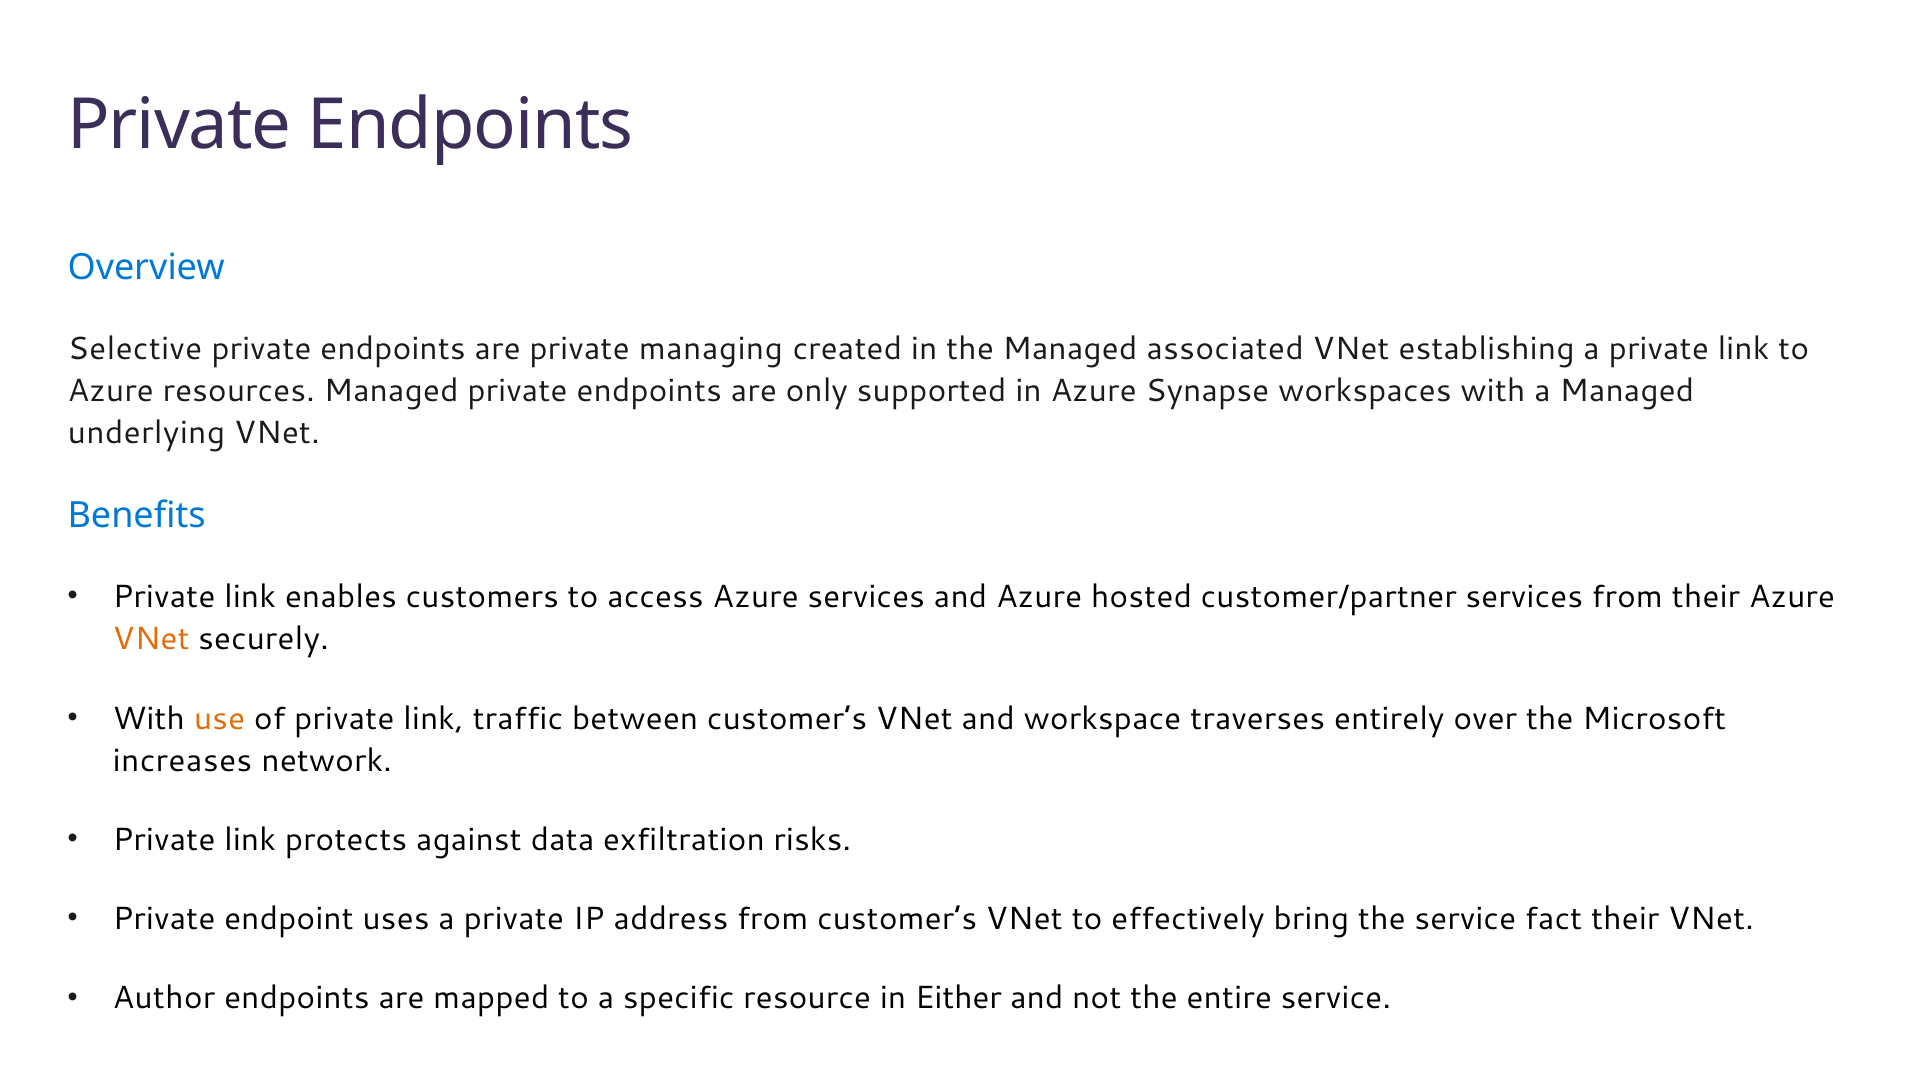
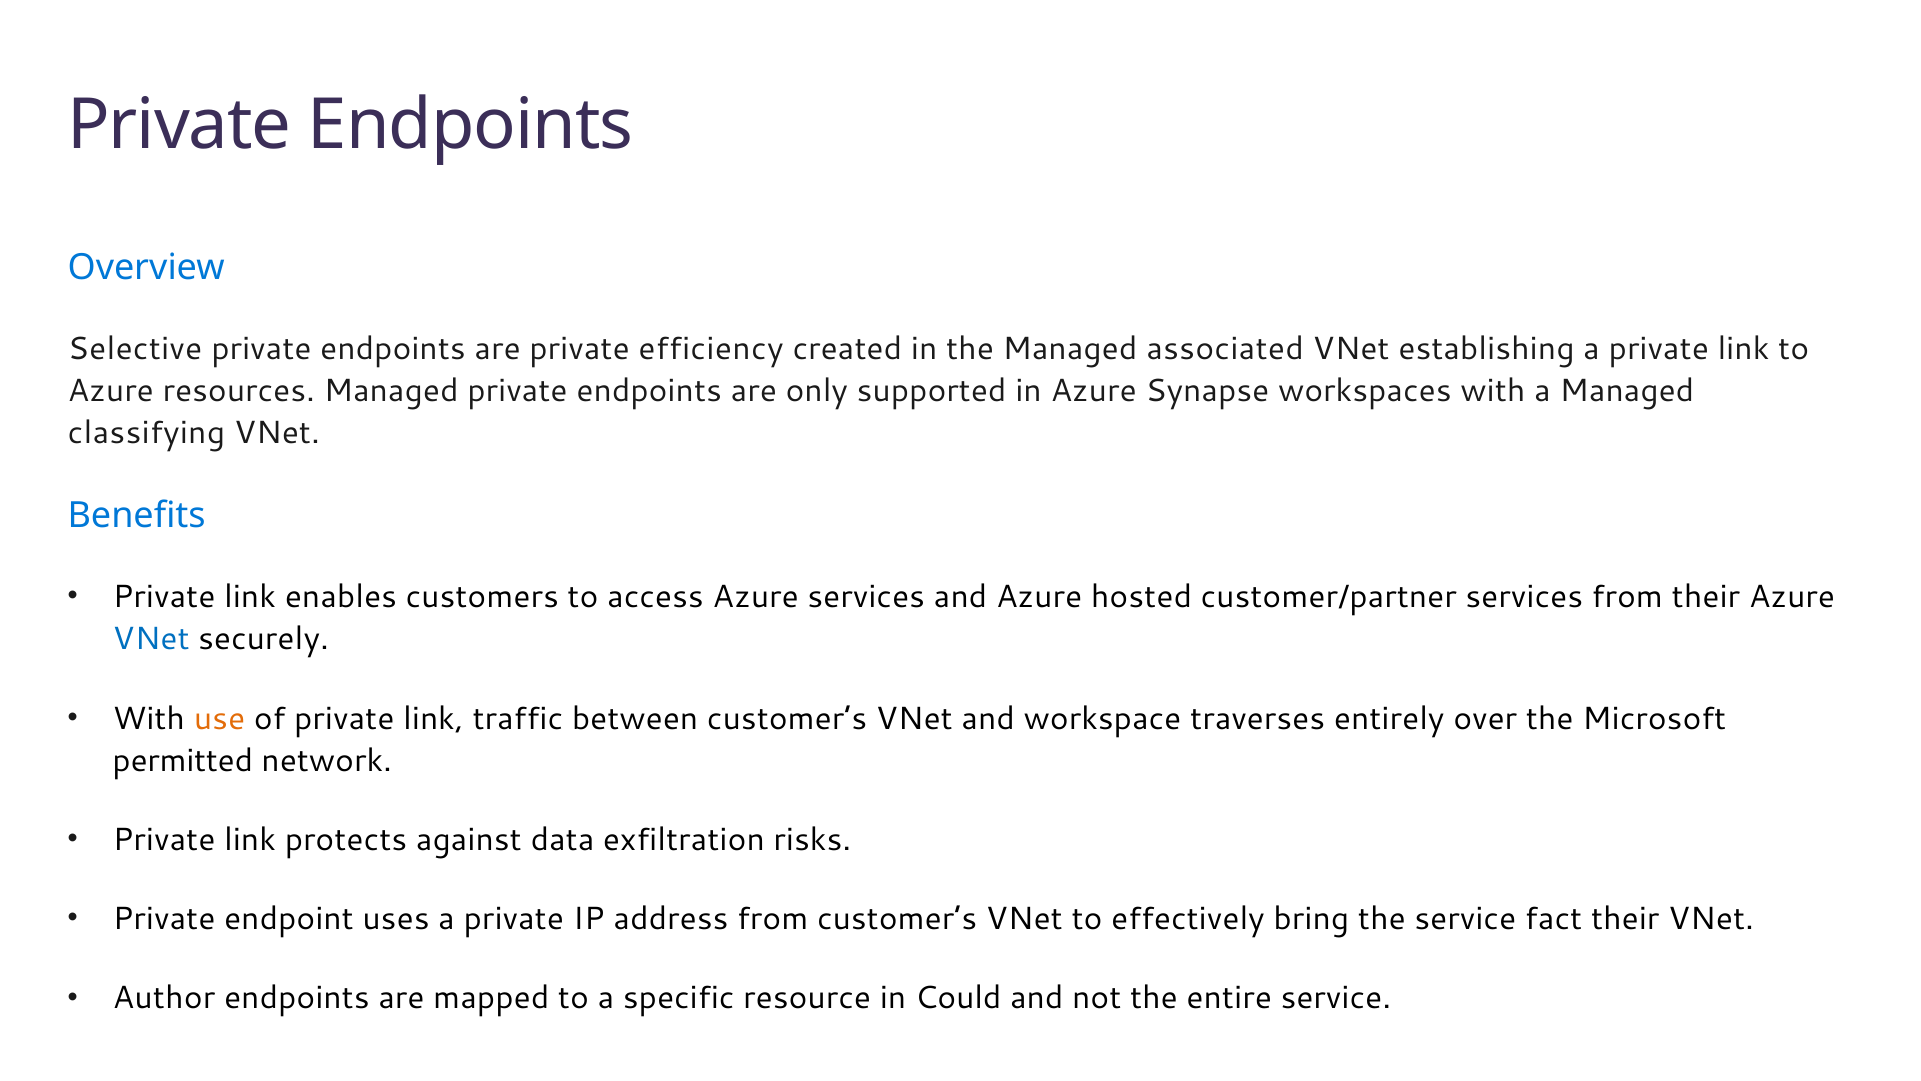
managing: managing -> efficiency
underlying: underlying -> classifying
VNet at (151, 639) colour: orange -> blue
increases: increases -> permitted
Either: Either -> Could
